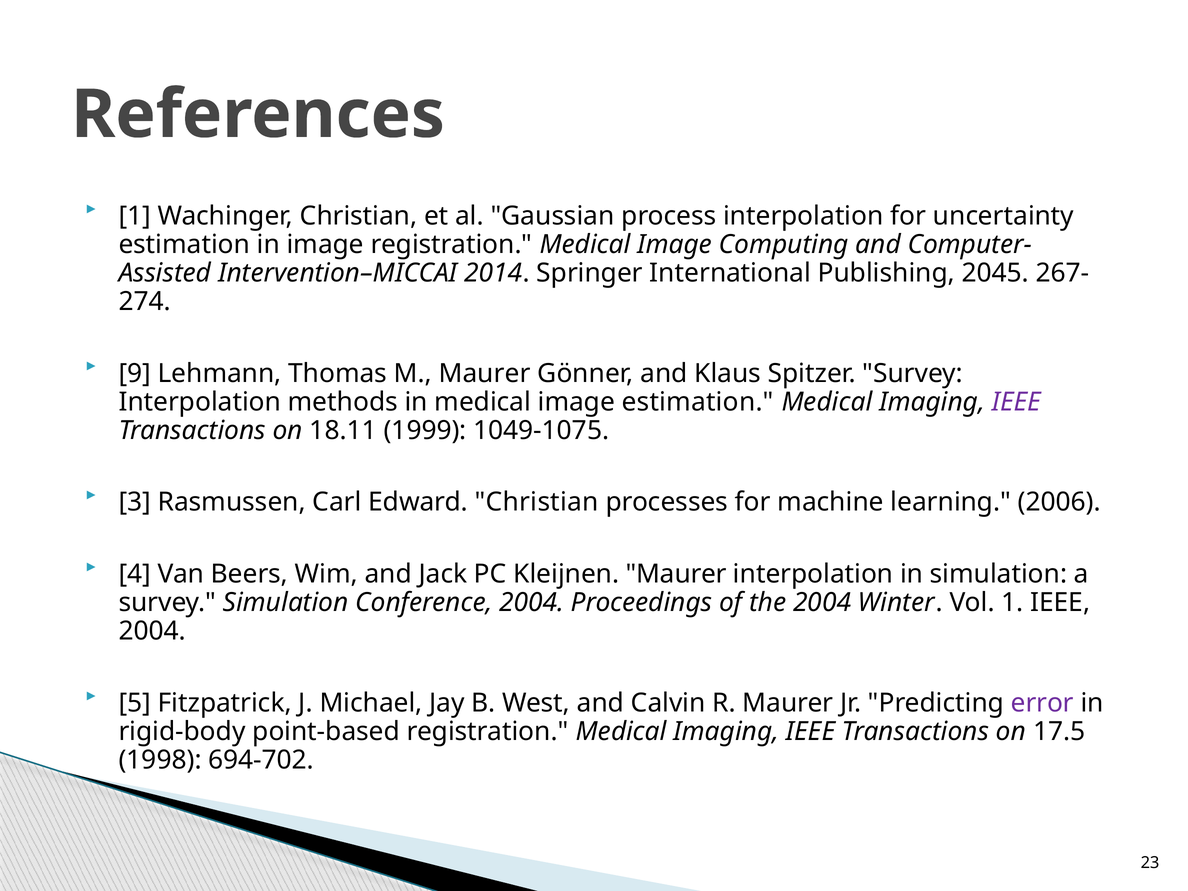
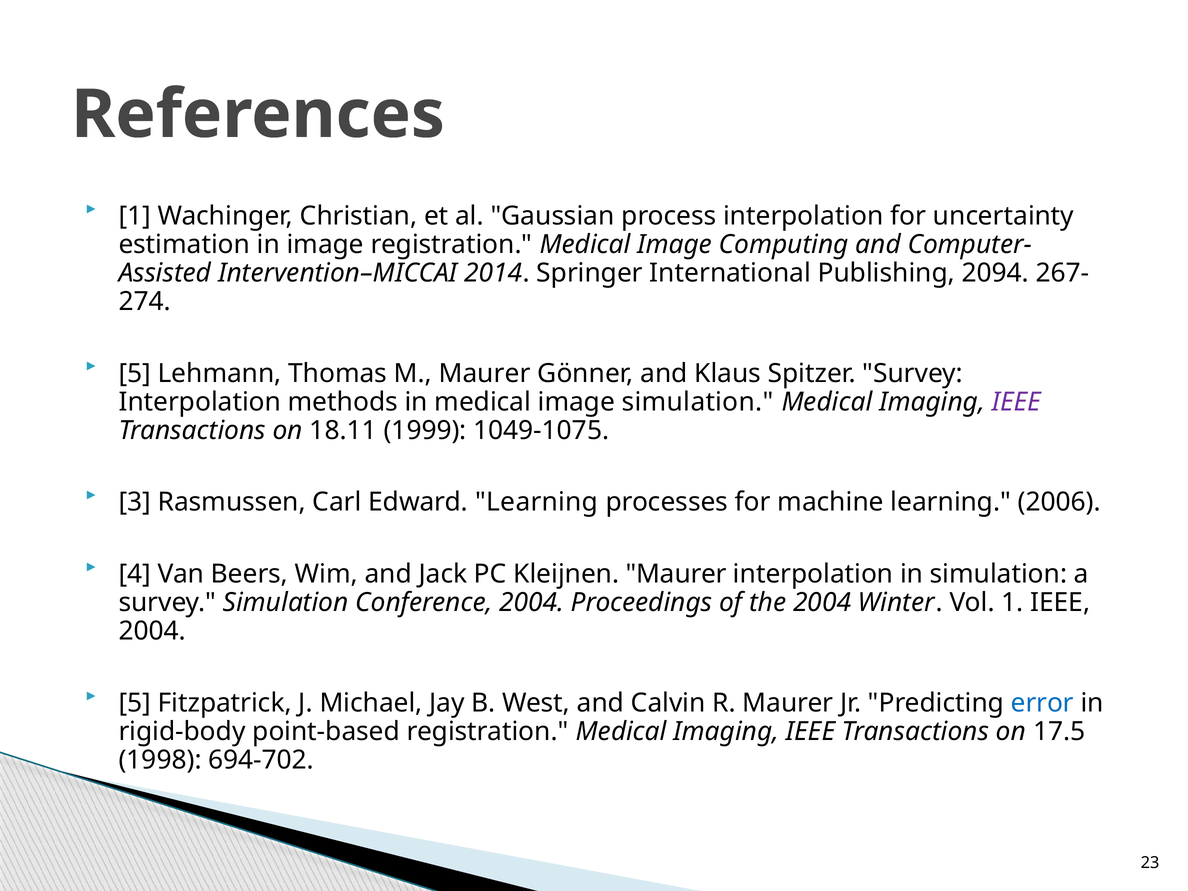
2045: 2045 -> 2094
9 at (135, 373): 9 -> 5
image estimation: estimation -> simulation
Edward Christian: Christian -> Learning
error colour: purple -> blue
